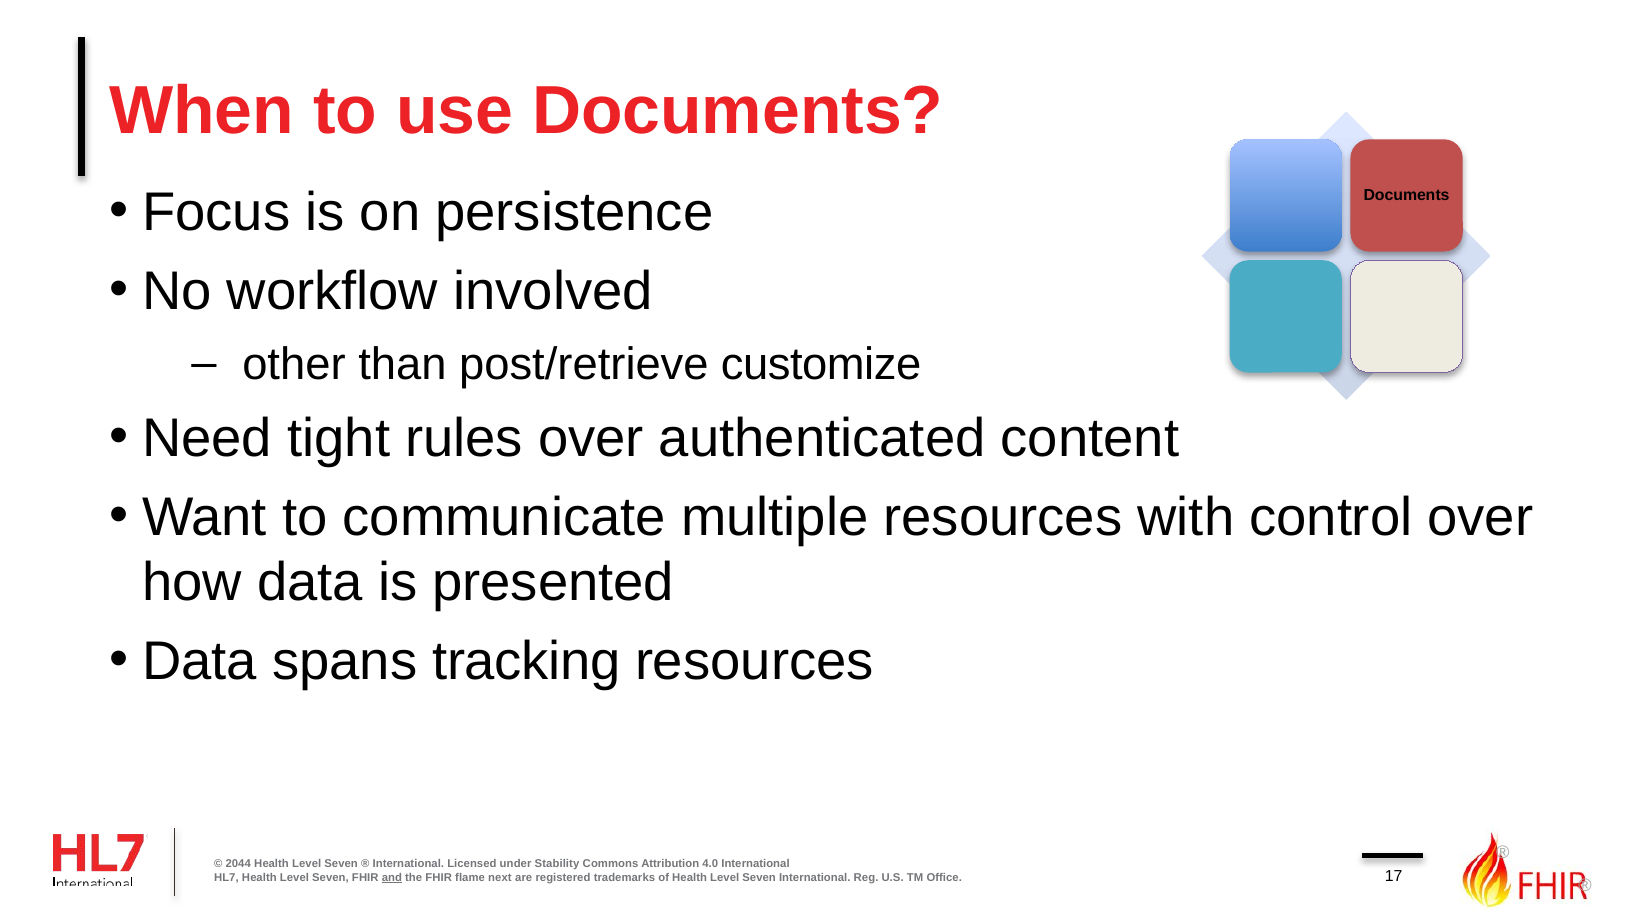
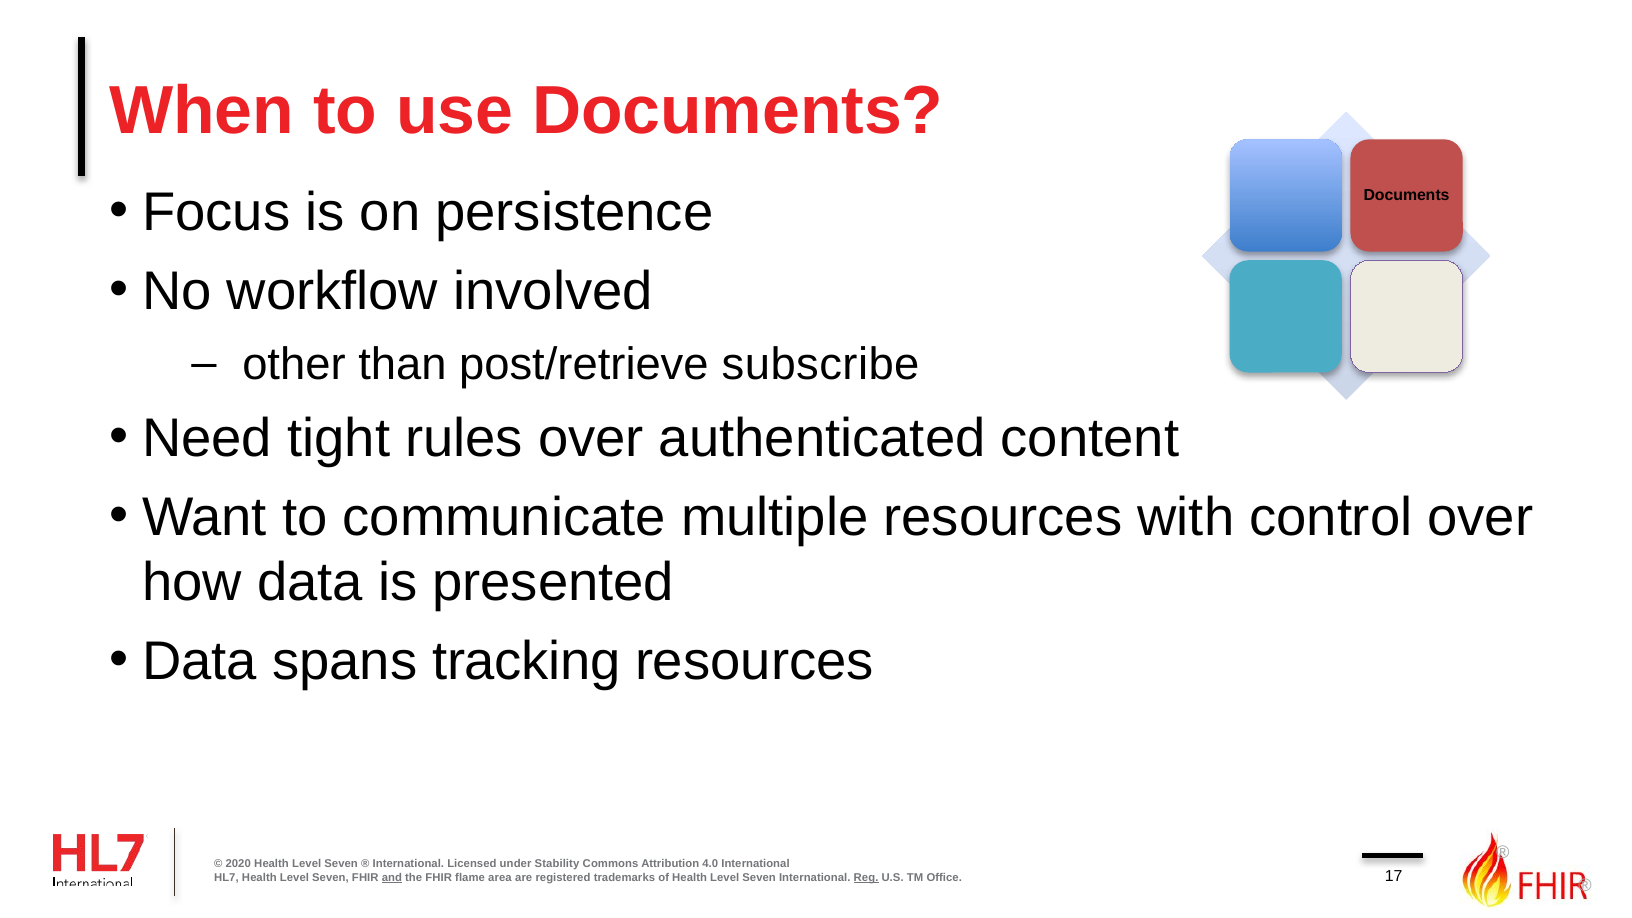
customize: customize -> subscribe
2044: 2044 -> 2020
next: next -> area
Reg underline: none -> present
